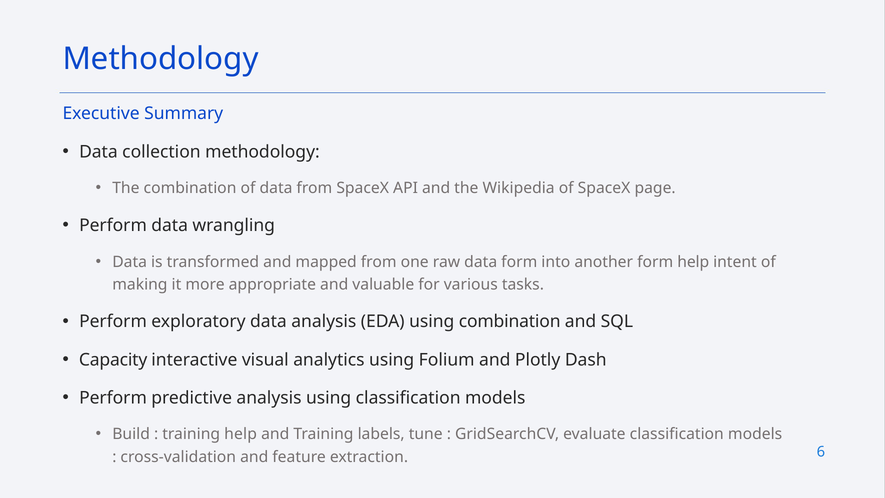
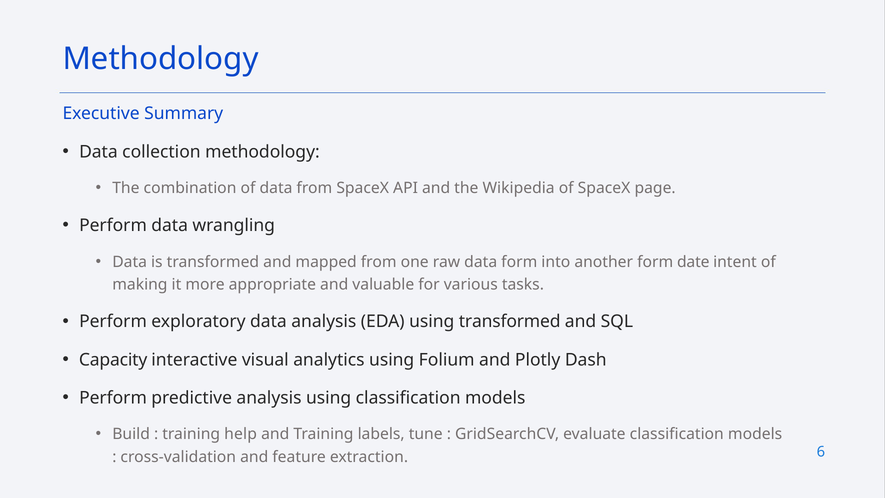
form help: help -> date
using combination: combination -> transformed
